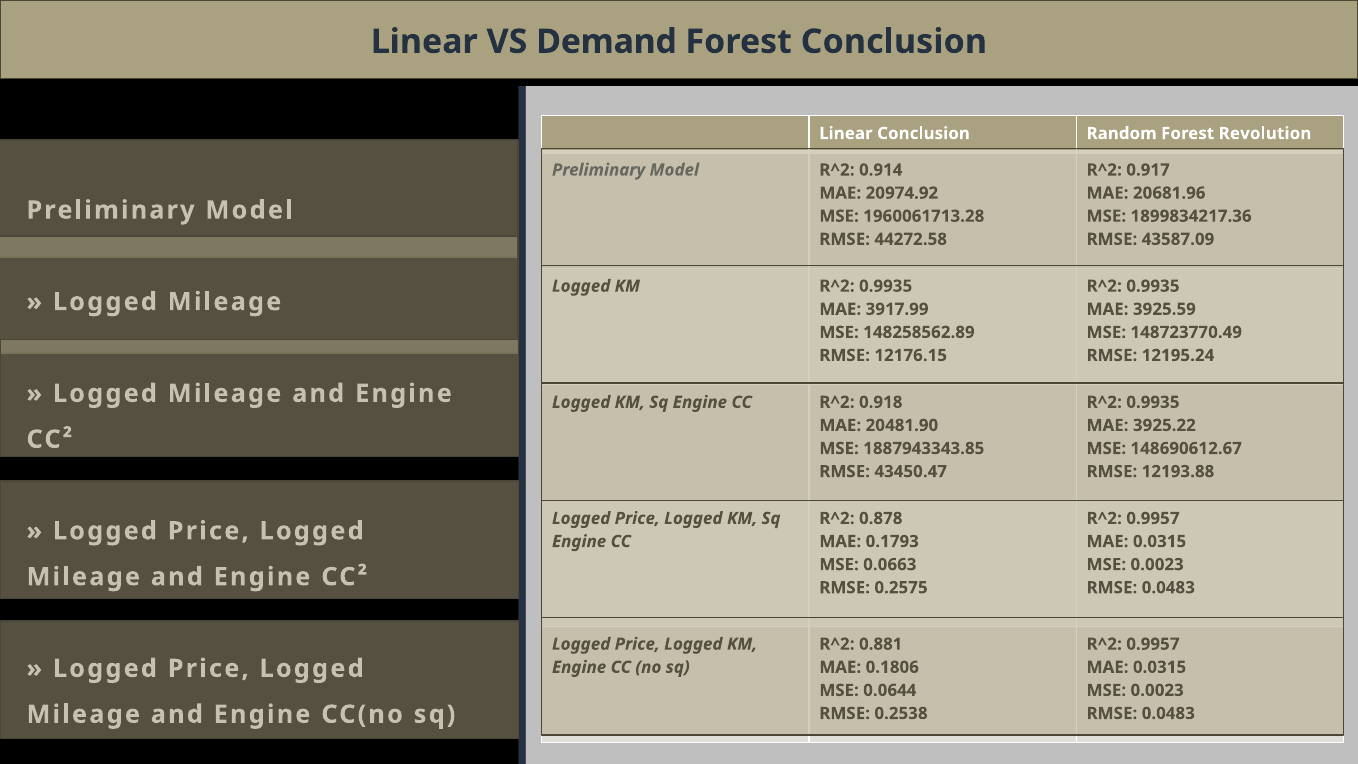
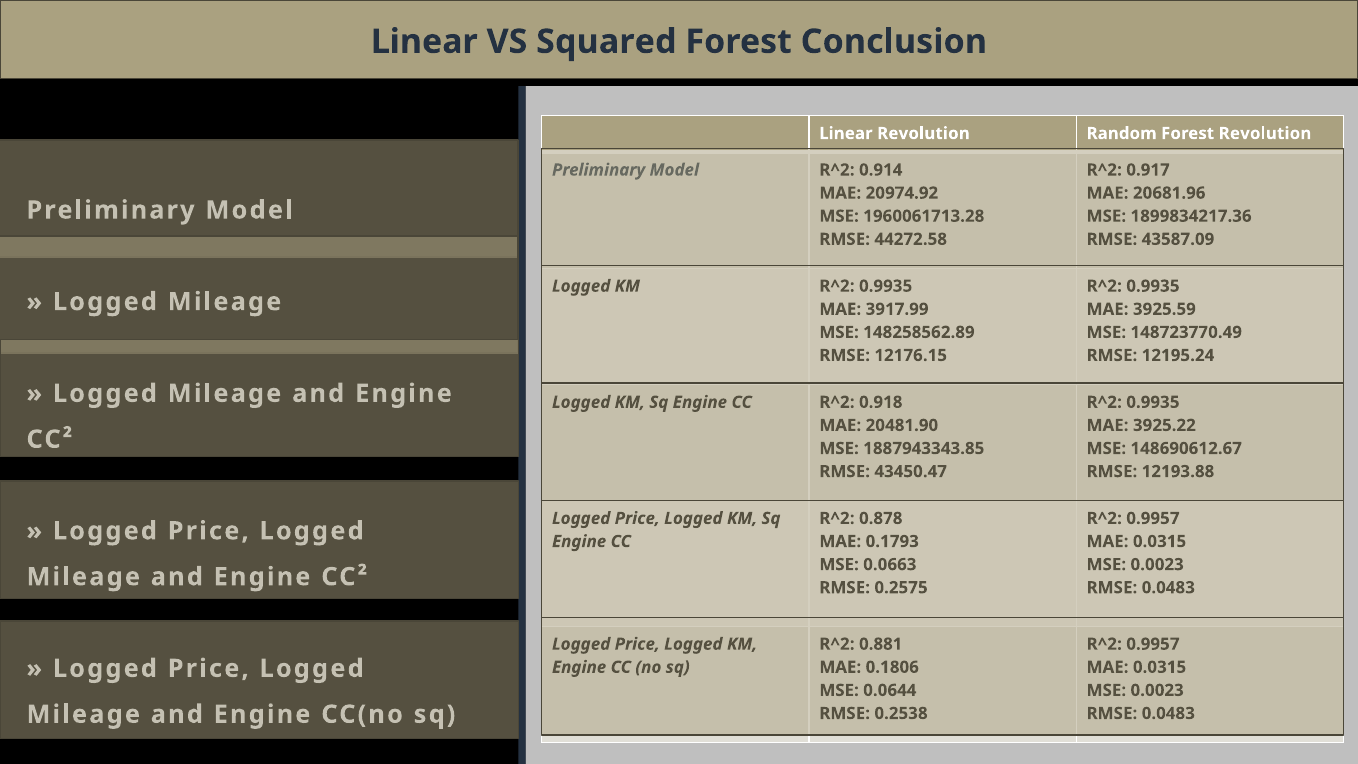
Demand: Demand -> Squared
Linear Conclusion: Conclusion -> Revolution
